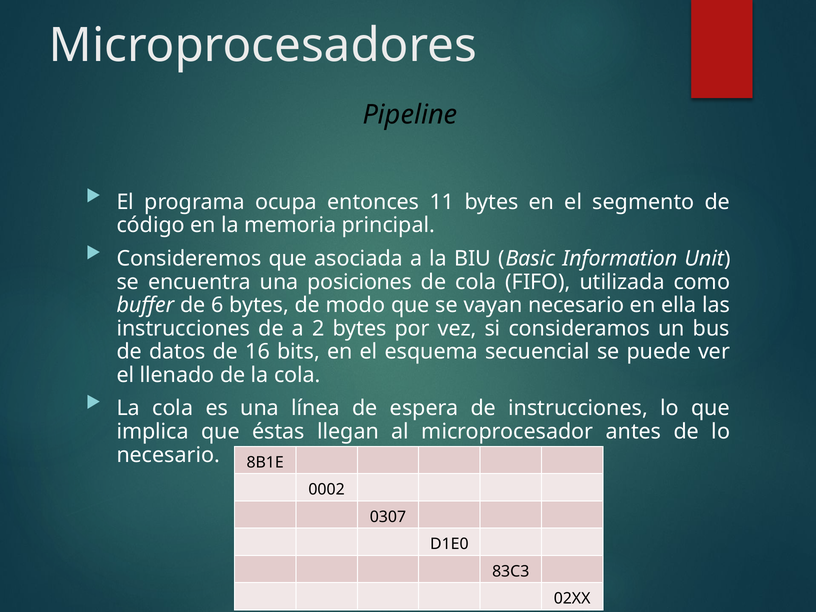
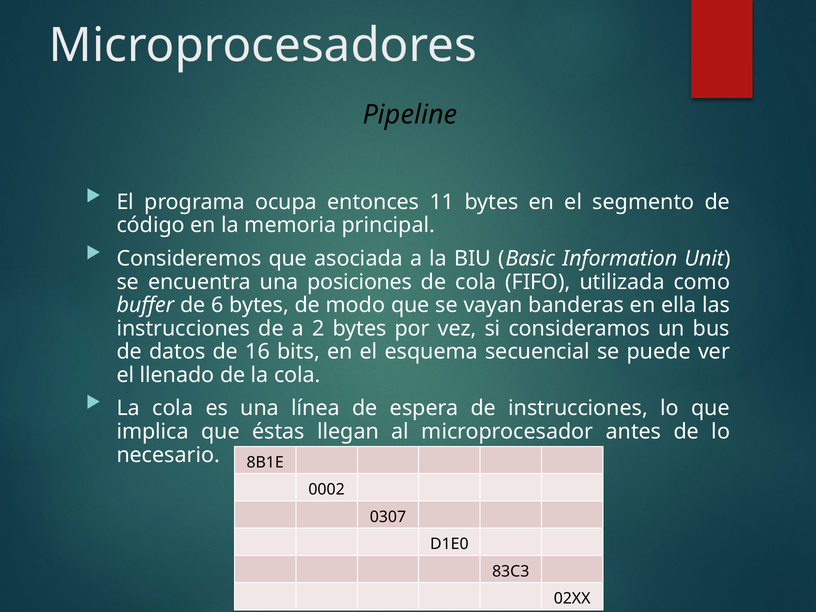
vayan necesario: necesario -> banderas
